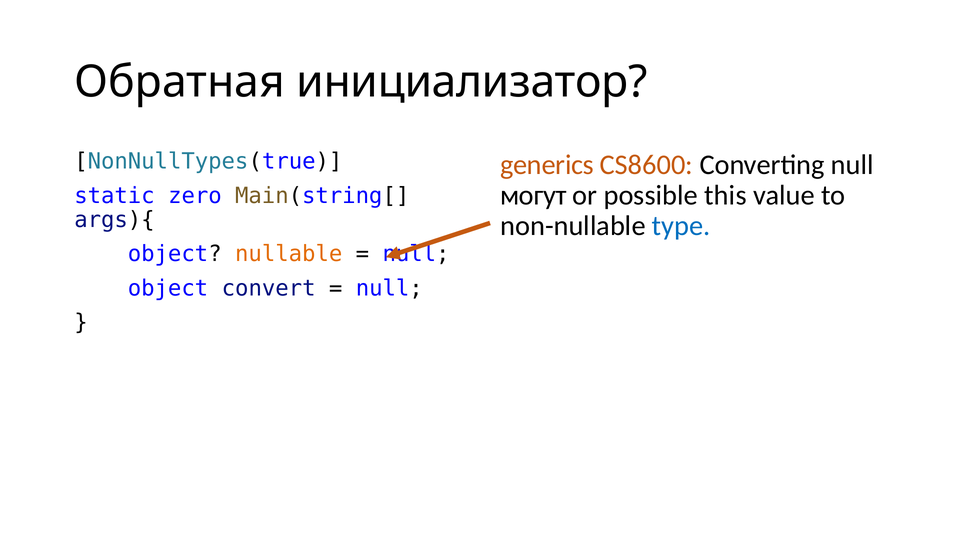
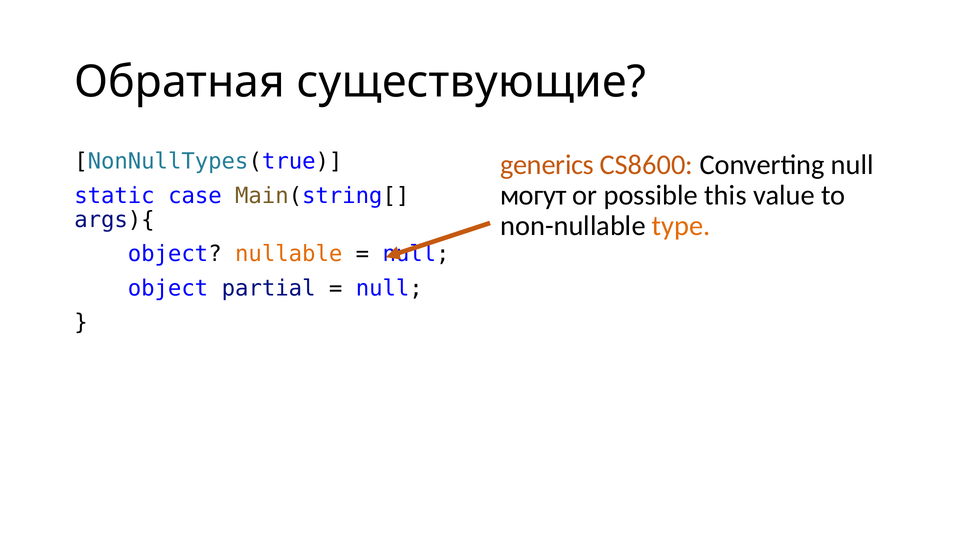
инициализатор: инициализатор -> существующие
zero: zero -> case
type colour: blue -> orange
convert: convert -> partial
